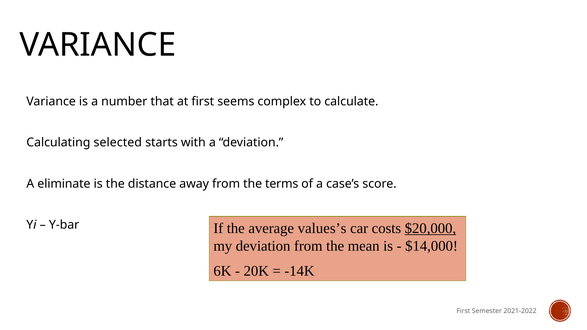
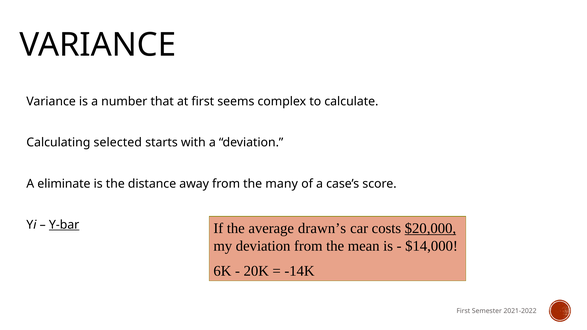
terms: terms -> many
Y-bar underline: none -> present
values’s: values’s -> drawn’s
